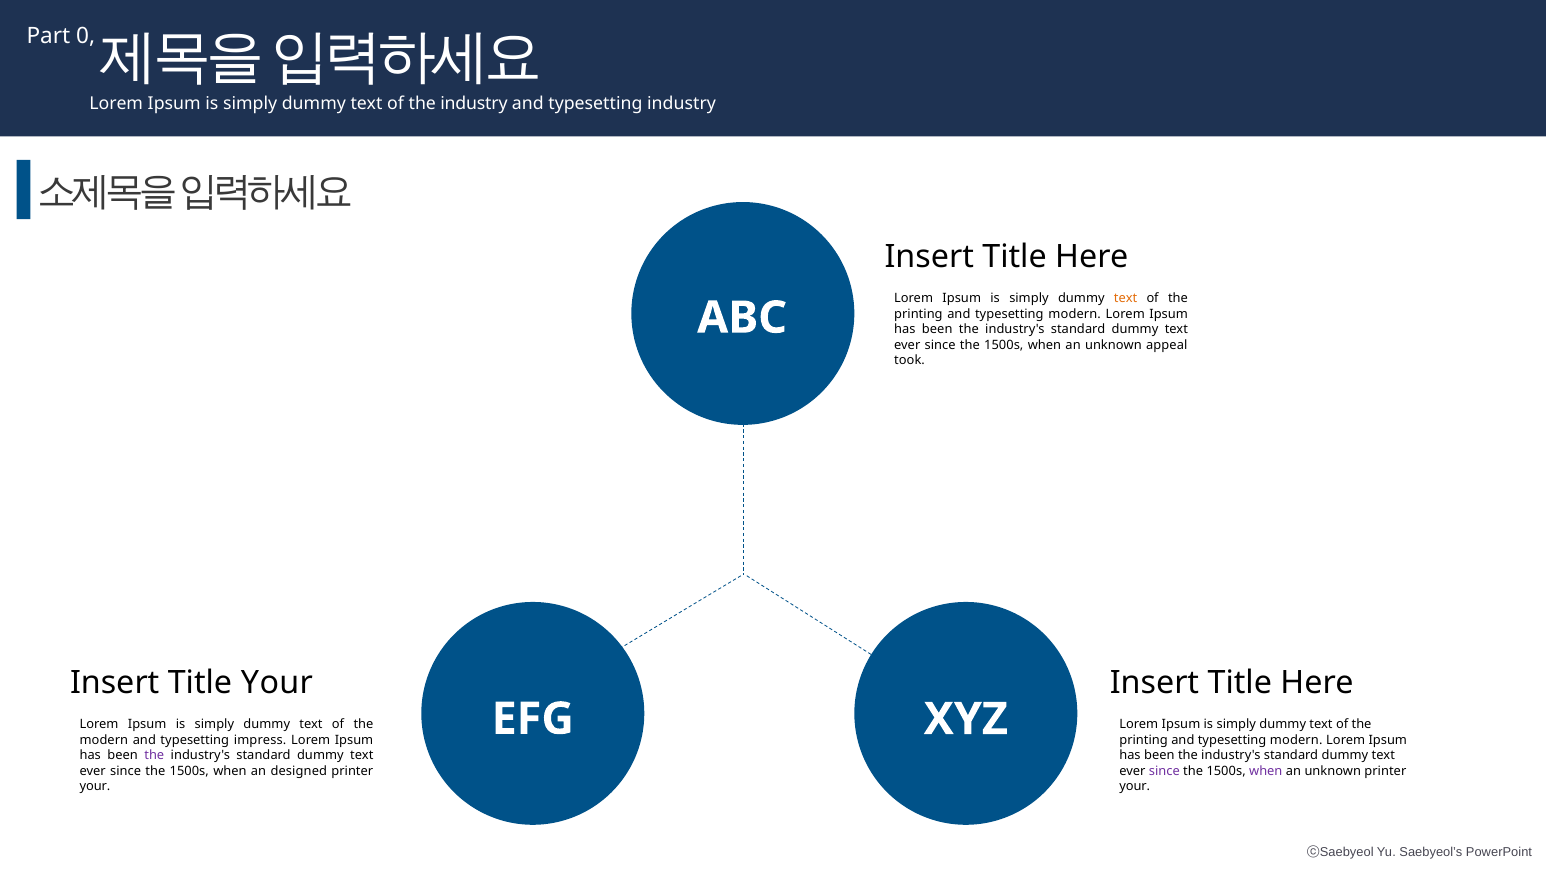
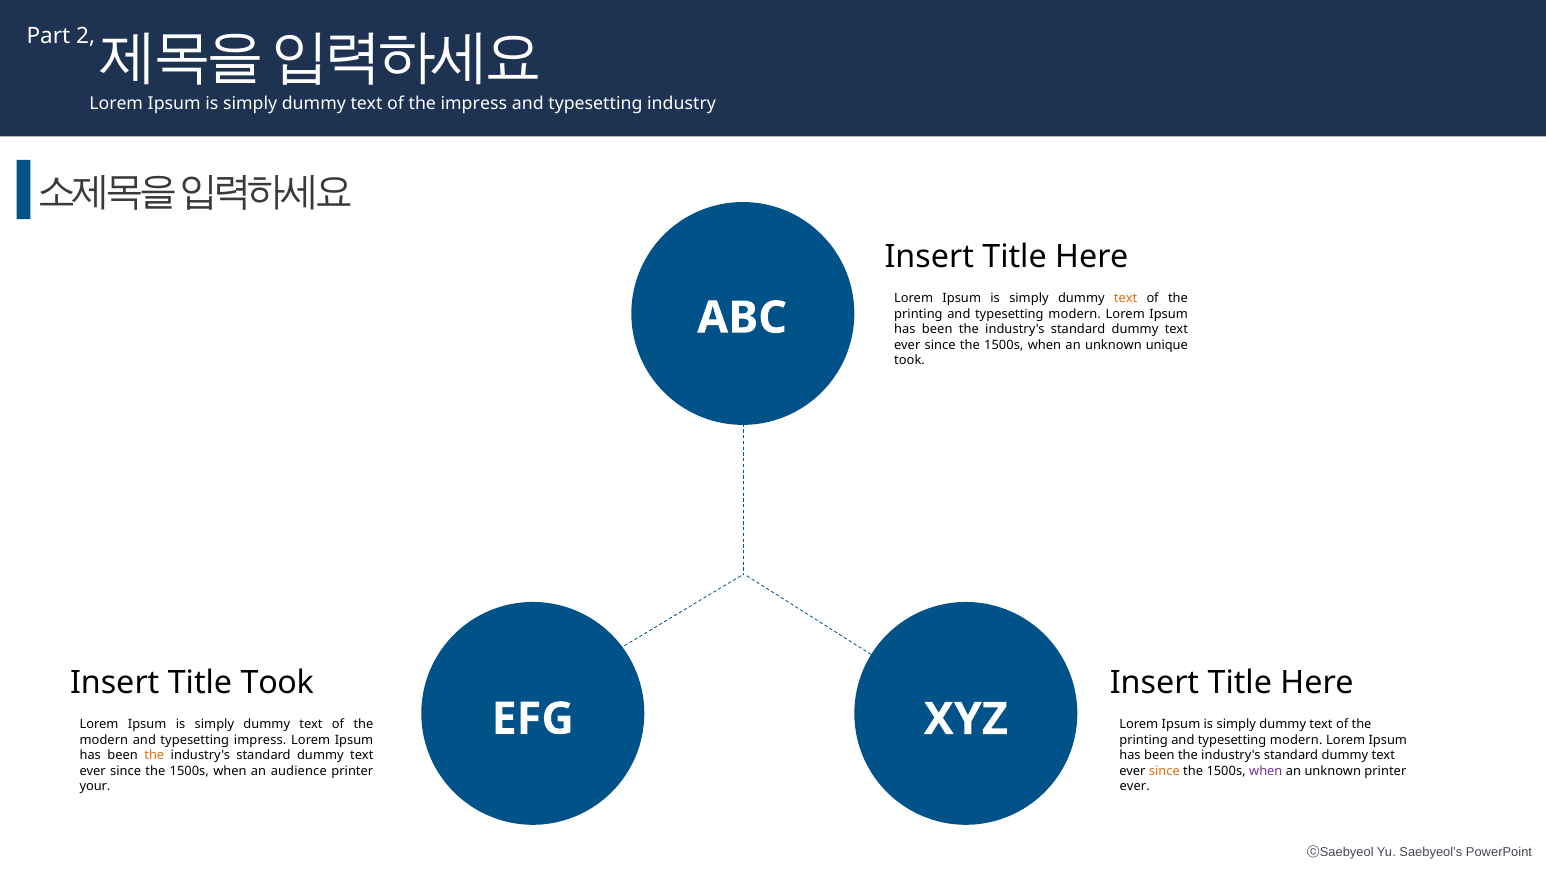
0: 0 -> 2
the industry: industry -> impress
appeal: appeal -> unique
Title Your: Your -> Took
the at (154, 756) colour: purple -> orange
designed: designed -> audience
since at (1164, 771) colour: purple -> orange
your at (1135, 787): your -> ever
